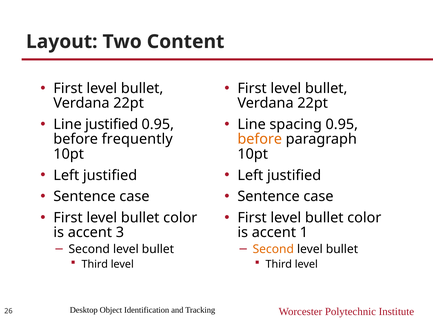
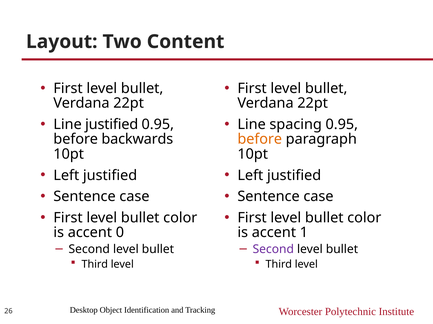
frequently: frequently -> backwards
3: 3 -> 0
Second at (273, 250) colour: orange -> purple
